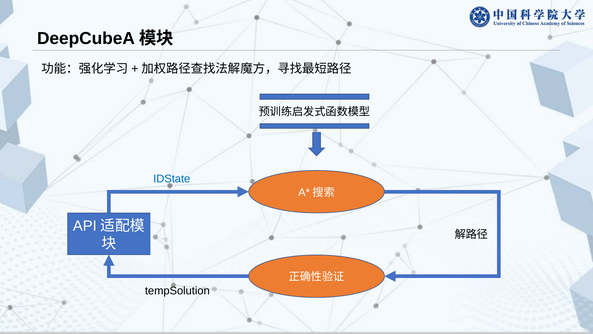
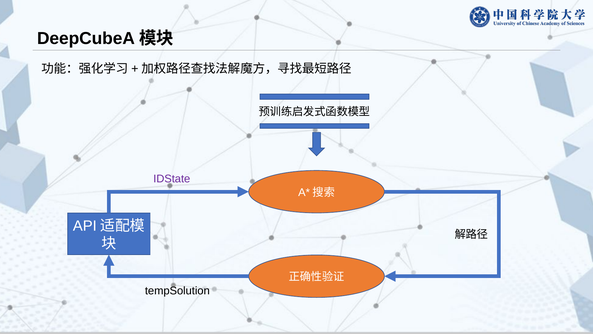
IDState colour: blue -> purple
